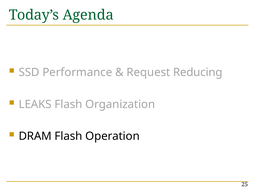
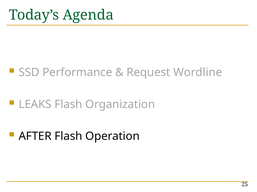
Reducing: Reducing -> Wordline
DRAM: DRAM -> AFTER
